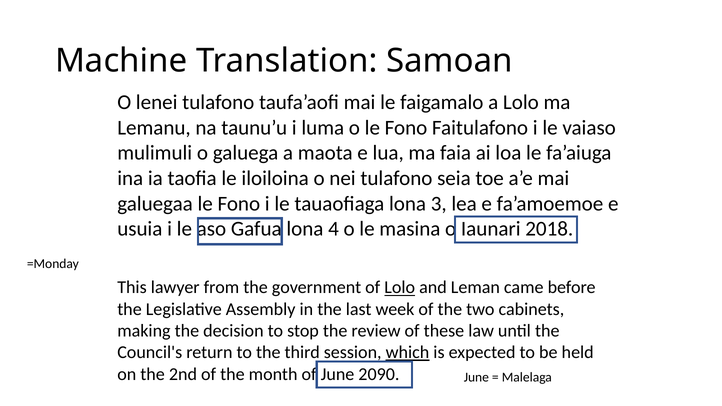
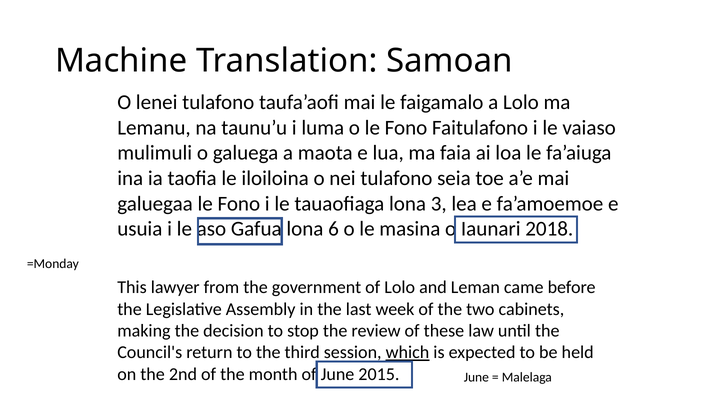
4: 4 -> 6
Lolo at (400, 288) underline: present -> none
2090: 2090 -> 2015
